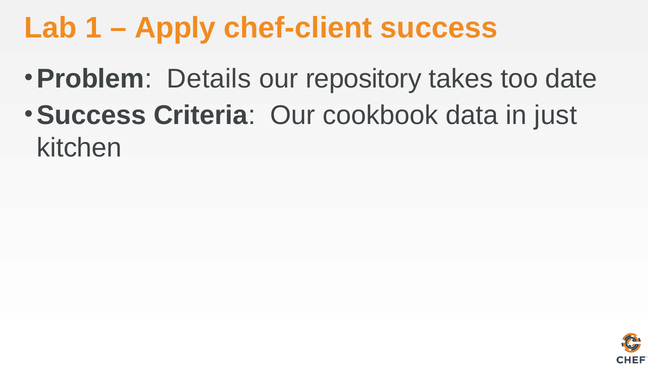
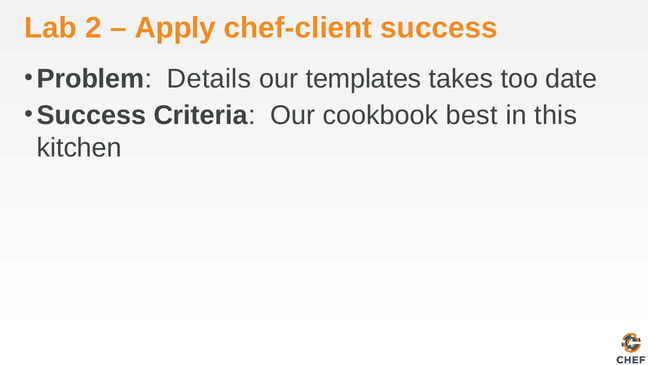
1: 1 -> 2
repository: repository -> templates
data: data -> best
just: just -> this
